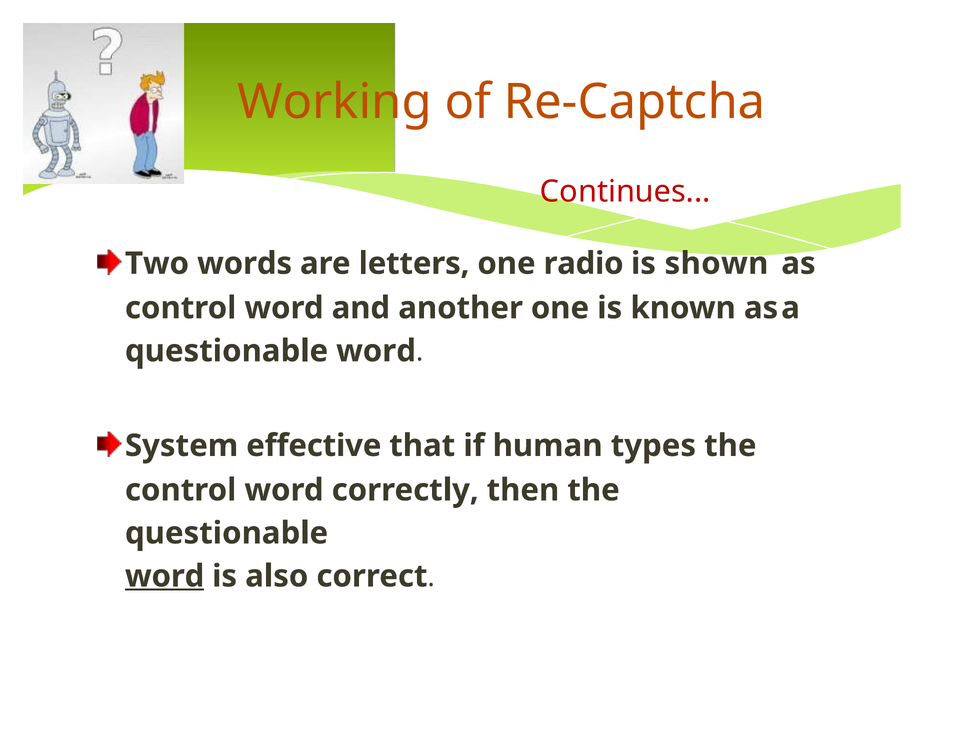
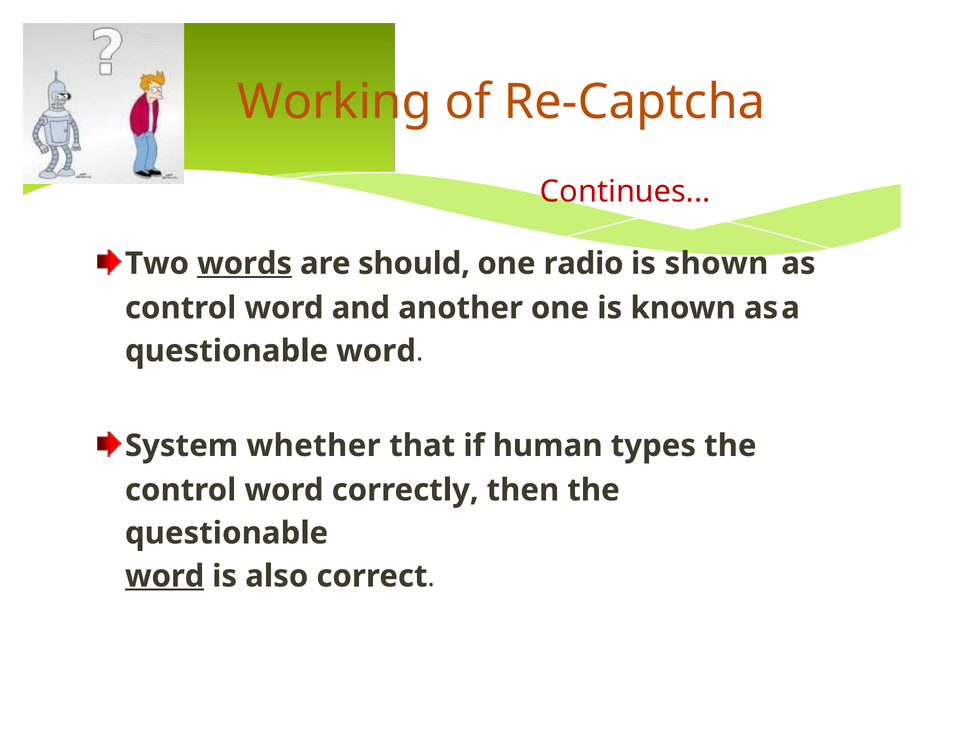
words underline: none -> present
letters: letters -> should
effective: effective -> whether
